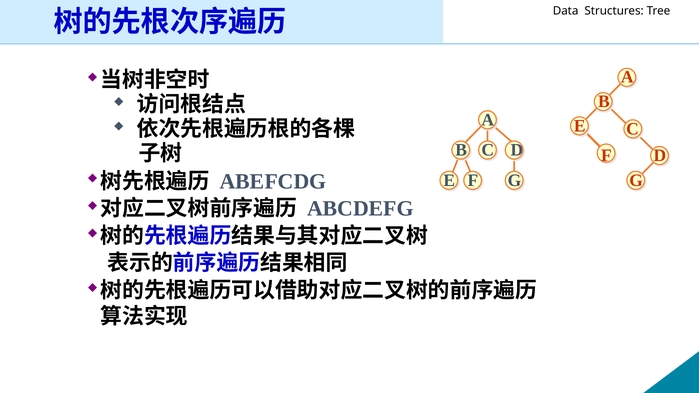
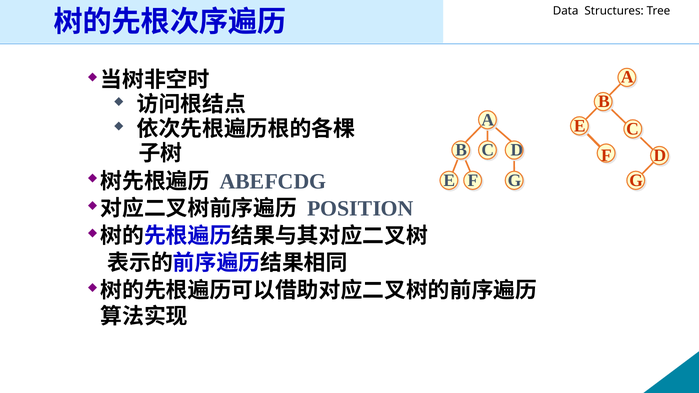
ABCDEFG: ABCDEFG -> POSITION
